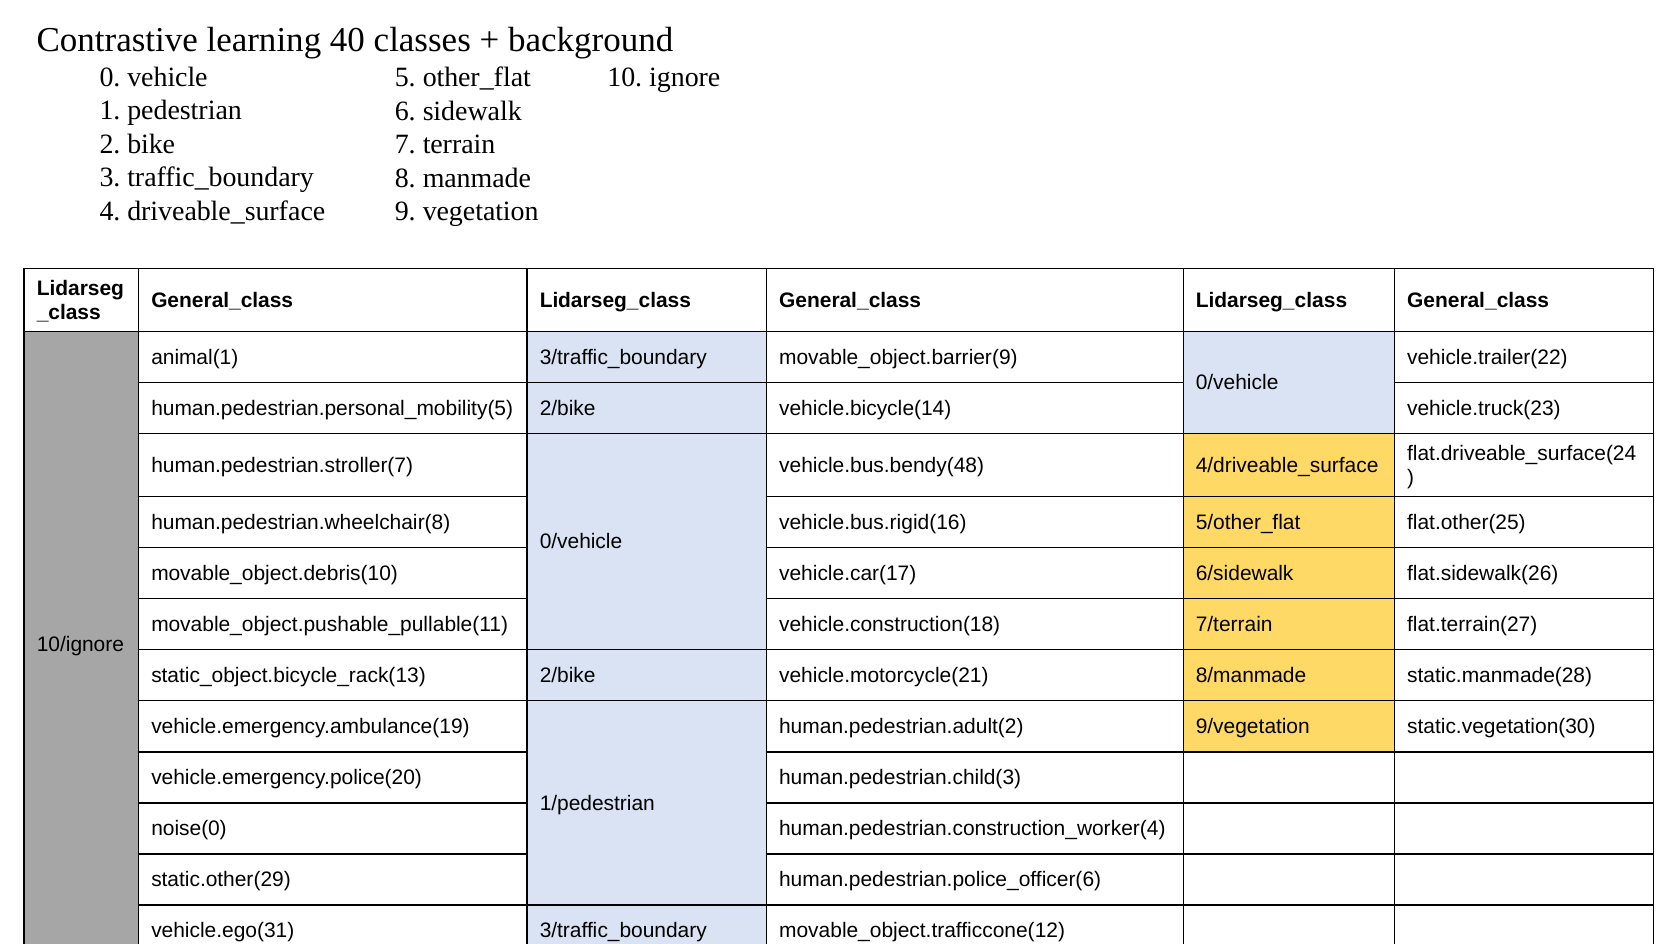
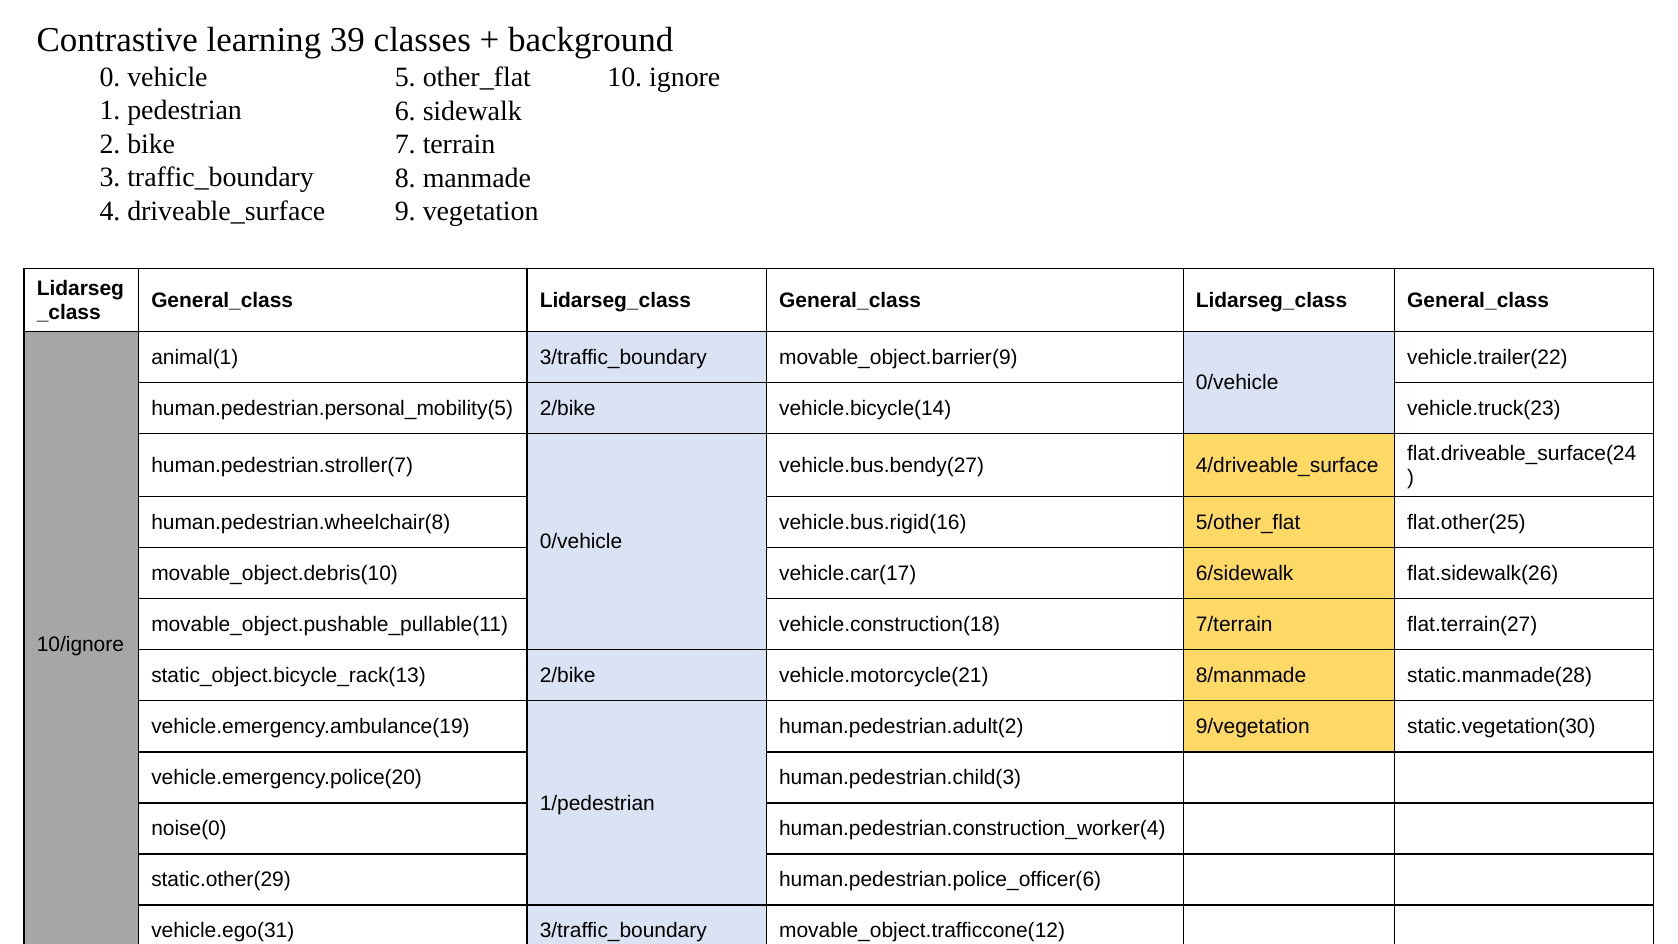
40: 40 -> 39
vehicle.bus.bendy(48: vehicle.bus.bendy(48 -> vehicle.bus.bendy(27
